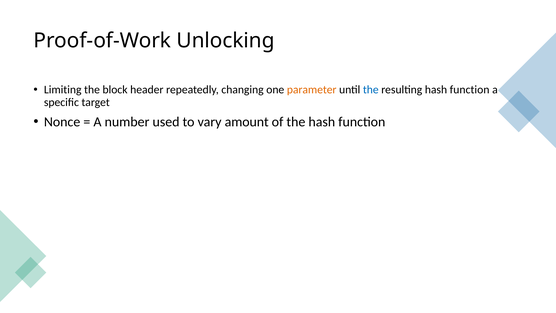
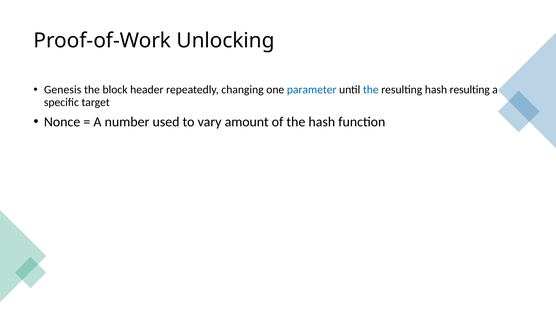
Limiting: Limiting -> Genesis
parameter colour: orange -> blue
resulting hash function: function -> resulting
